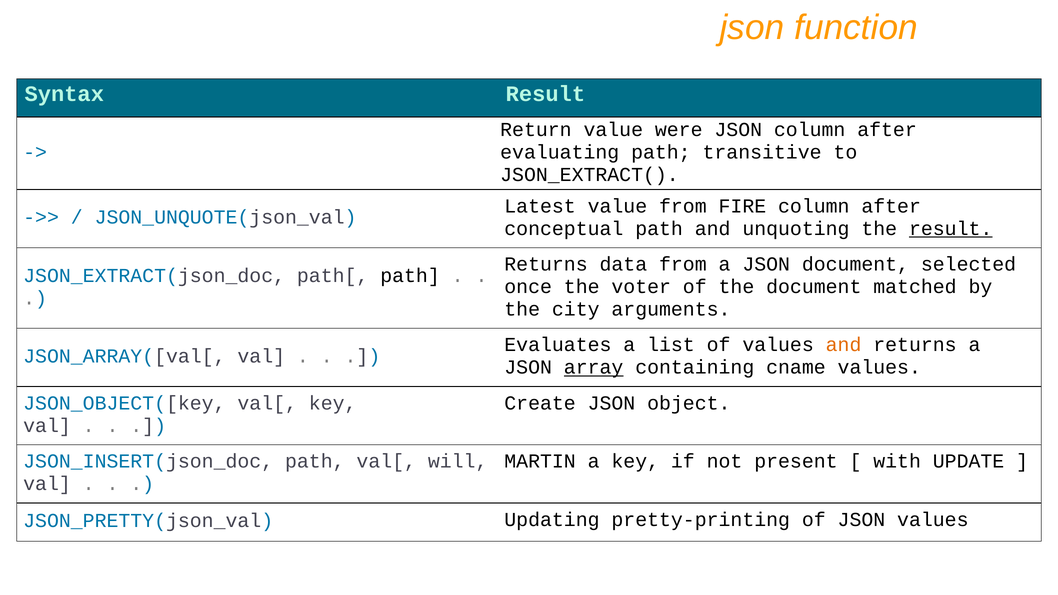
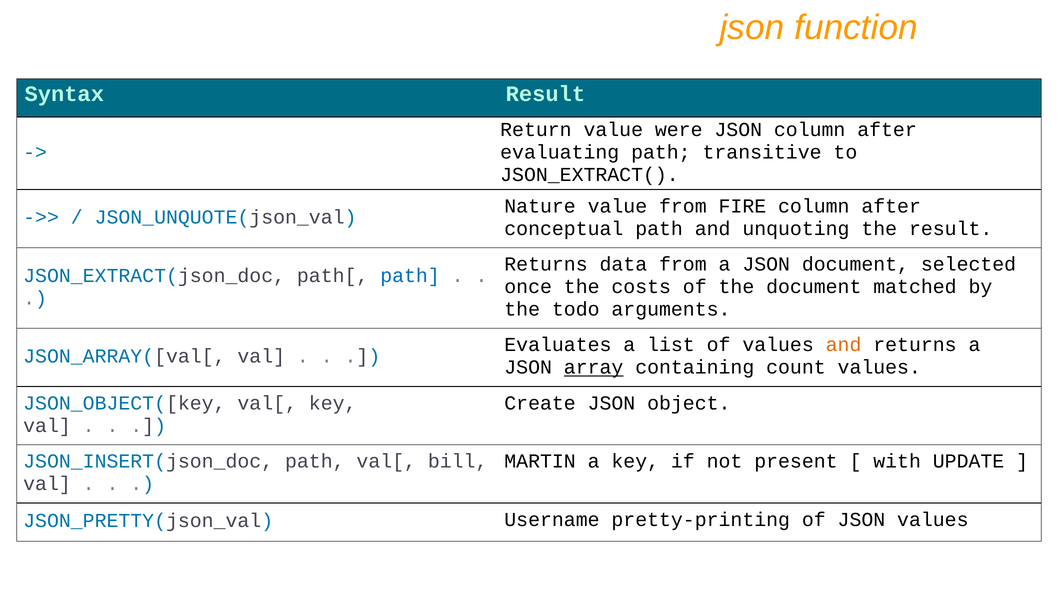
Latest: Latest -> Nature
result at (951, 229) underline: present -> none
path at (410, 276) colour: black -> blue
voter: voter -> costs
city: city -> todo
cname: cname -> count
will: will -> bill
Updating: Updating -> Username
